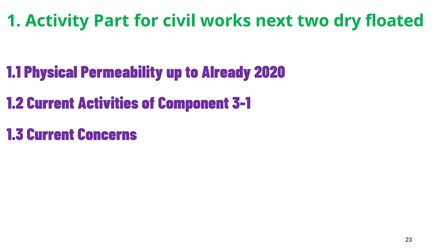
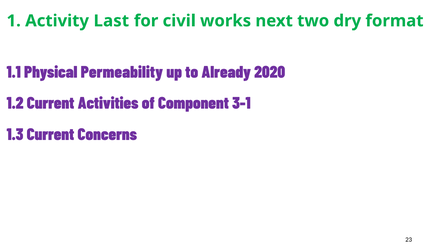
Part: Part -> Last
floated: floated -> format
